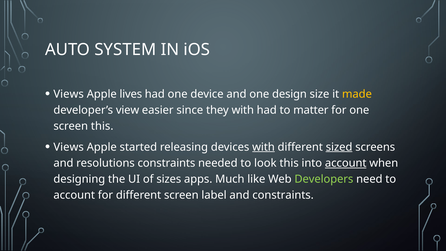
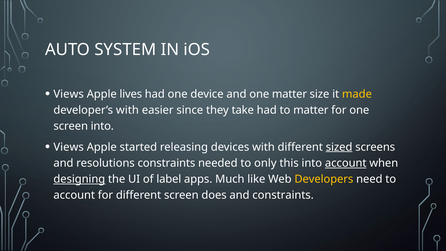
one design: design -> matter
developer’s view: view -> with
they with: with -> take
screen this: this -> into
with at (263, 147) underline: present -> none
look: look -> only
designing underline: none -> present
sizes: sizes -> label
Developers colour: light green -> yellow
label: label -> does
